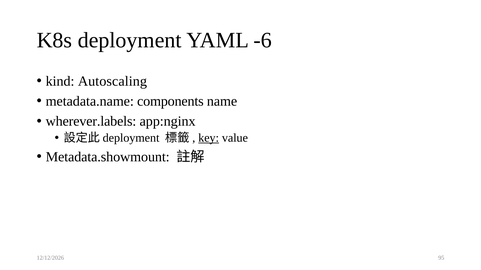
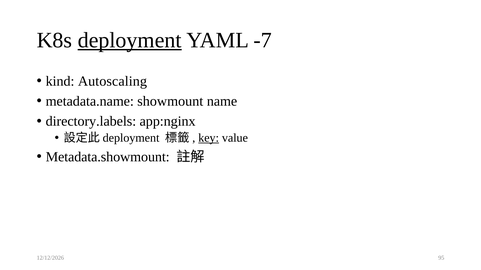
deployment underline: none -> present
-6: -6 -> -7
components: components -> showmount
wherever.labels: wherever.labels -> directory.labels
